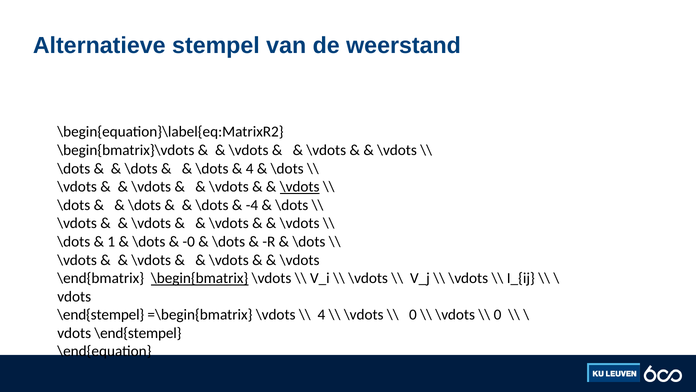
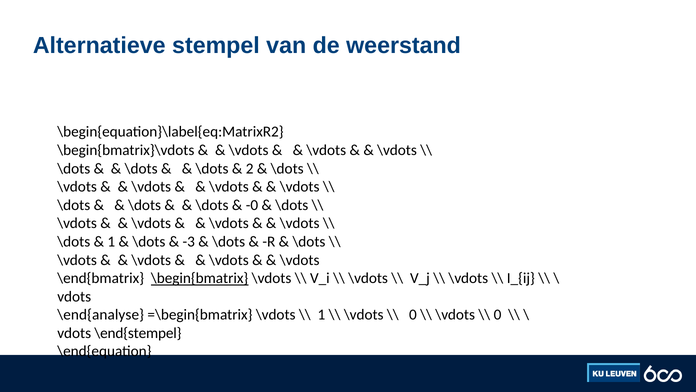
4 at (250, 168): 4 -> 2
\vdots at (300, 187) underline: present -> none
-4: -4 -> -0
-0: -0 -> -3
\end{stempel at (101, 314): \end{stempel -> \end{analyse
4 at (321, 314): 4 -> 1
